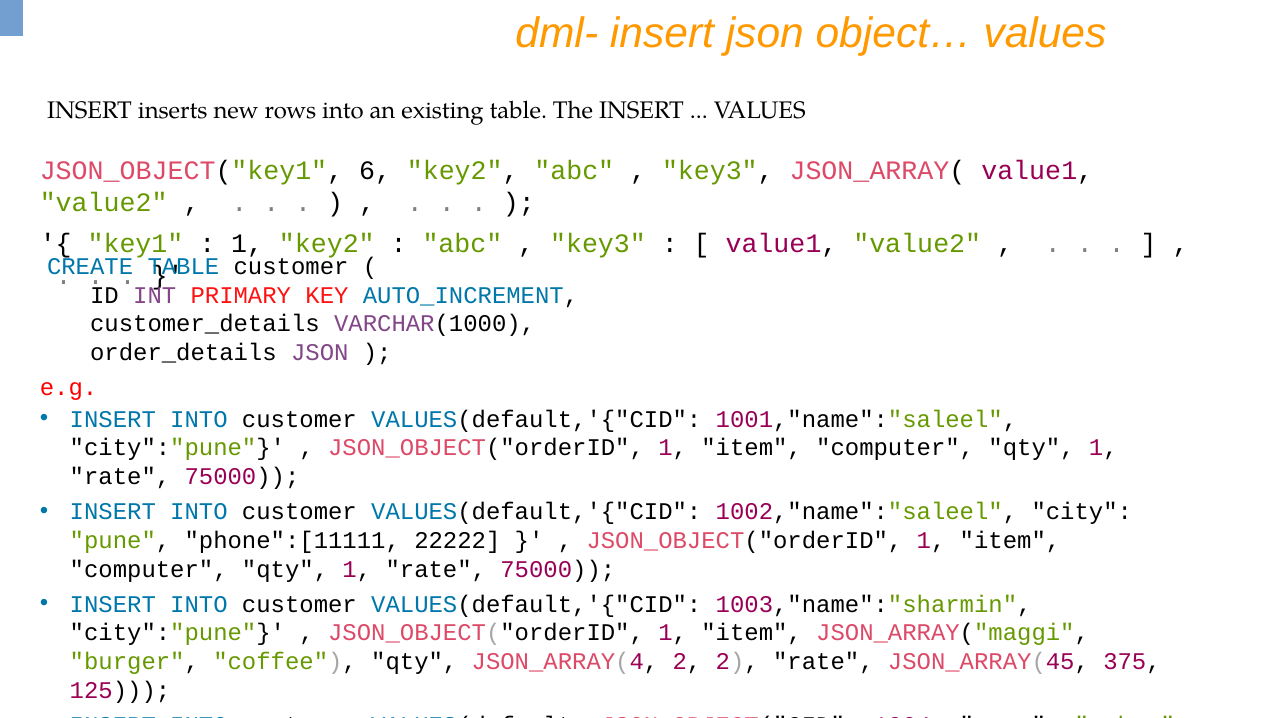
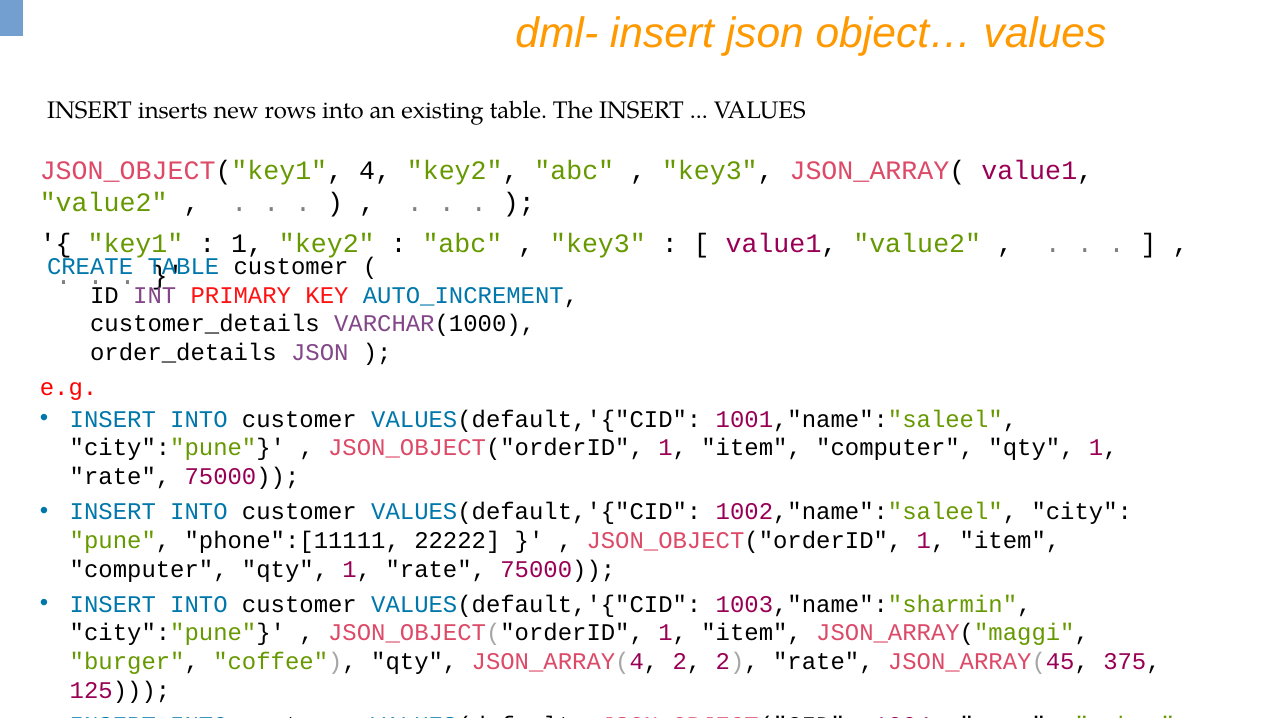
6: 6 -> 4
